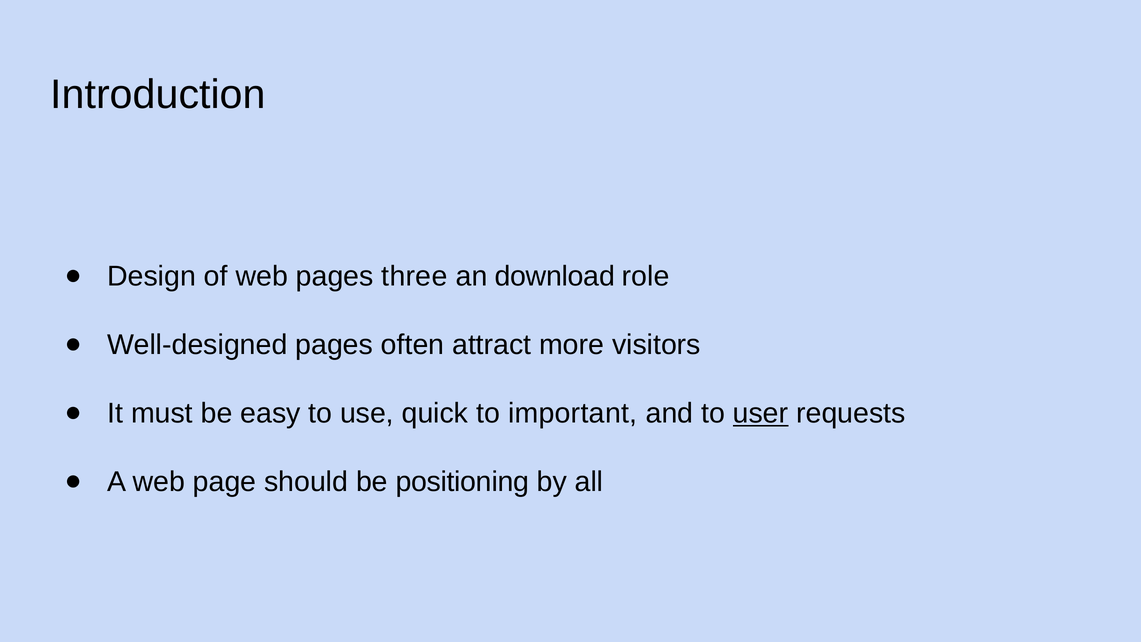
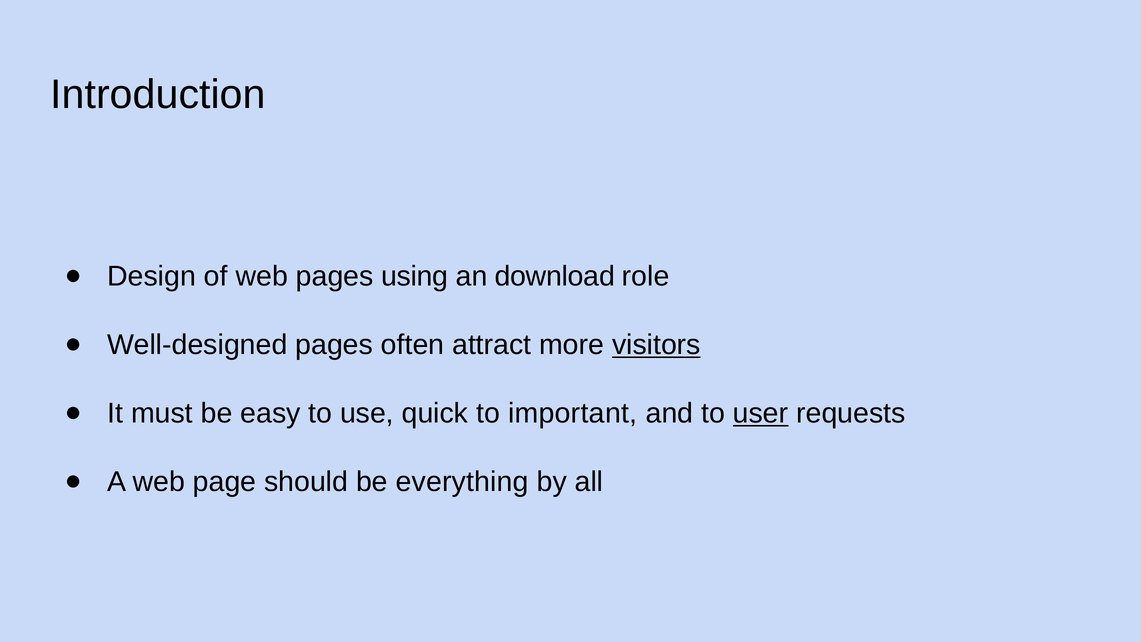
three: three -> using
visitors underline: none -> present
positioning: positioning -> everything
